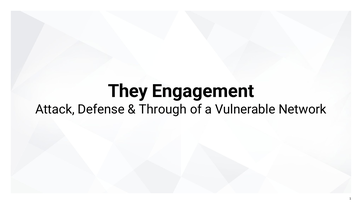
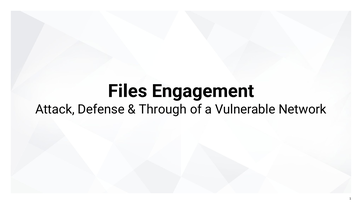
They: They -> Files
